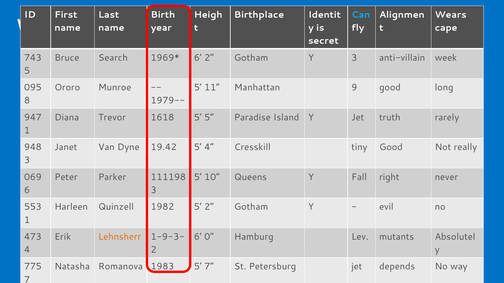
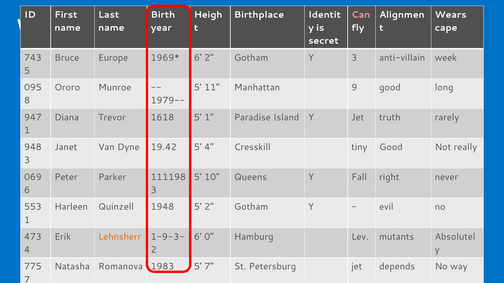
Can colour: light blue -> pink
Search: Search -> Europe
5 5: 5 -> 1
1982: 1982 -> 1948
